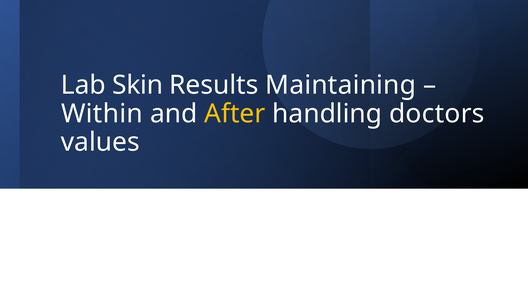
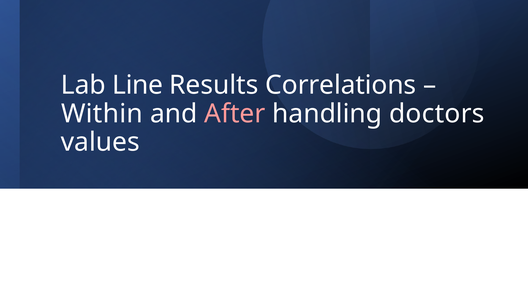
Skin: Skin -> Line
Maintaining: Maintaining -> Correlations
After colour: yellow -> pink
